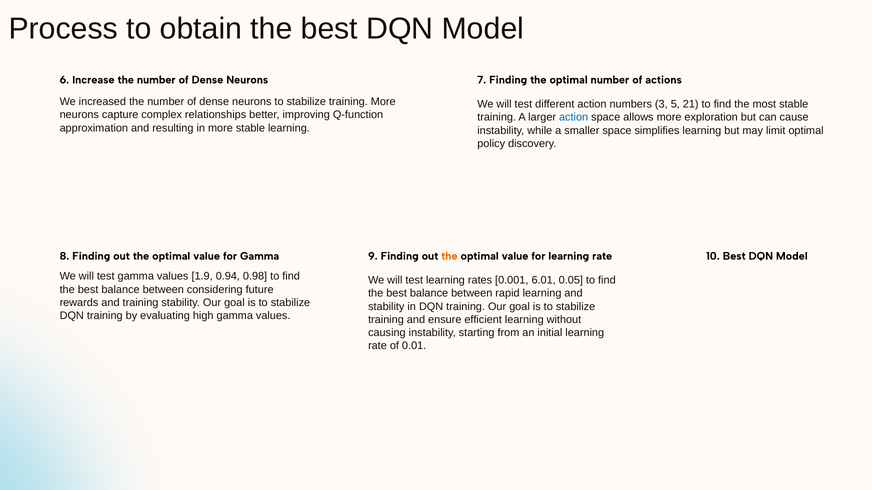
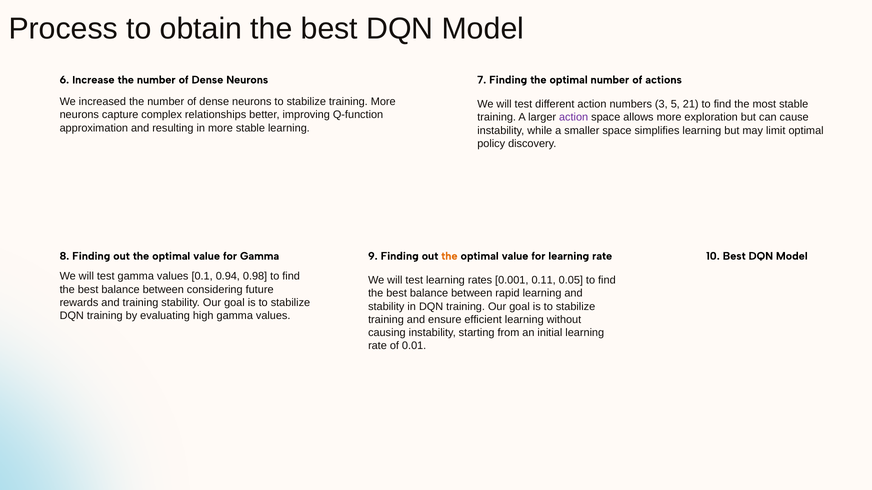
action at (574, 117) colour: blue -> purple
1.9: 1.9 -> 0.1
6.01: 6.01 -> 0.11
